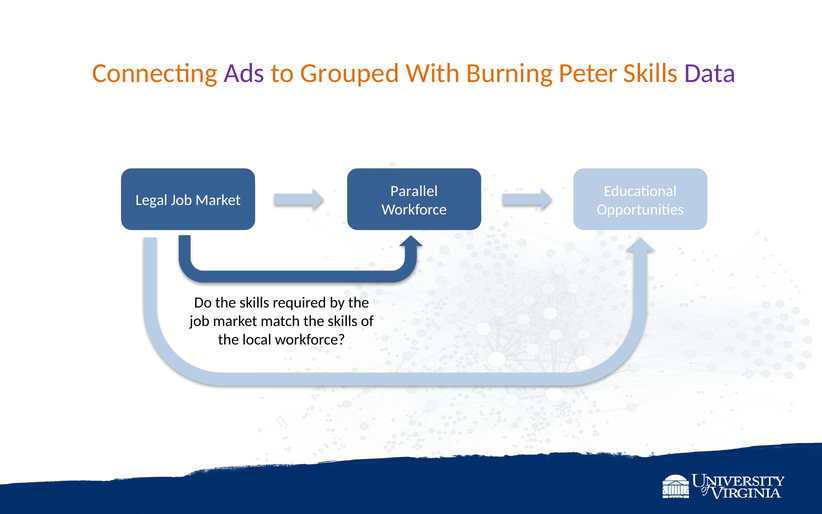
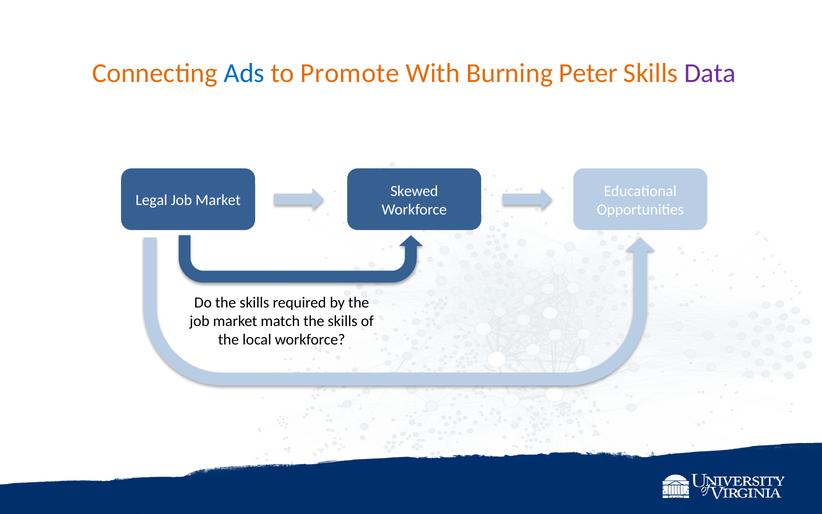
Ads colour: purple -> blue
Grouped: Grouped -> Promote
Parallel: Parallel -> Skewed
